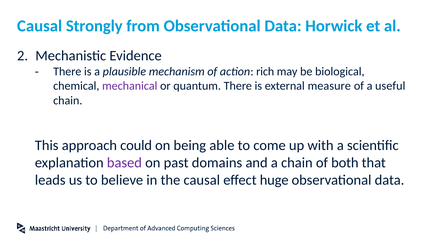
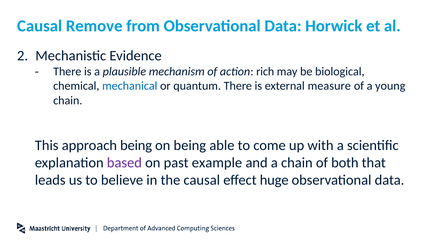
Strongly: Strongly -> Remove
mechanical colour: purple -> blue
useful: useful -> young
approach could: could -> being
domains: domains -> example
